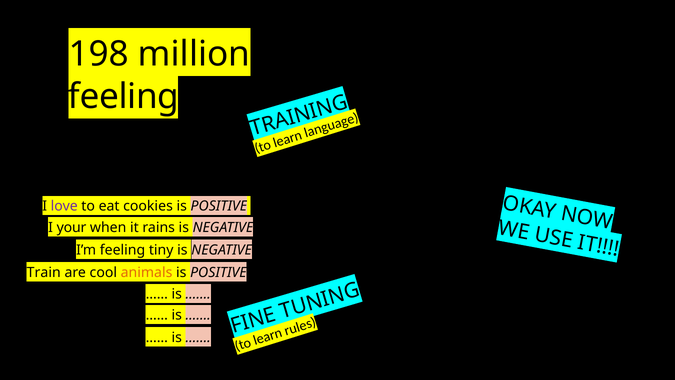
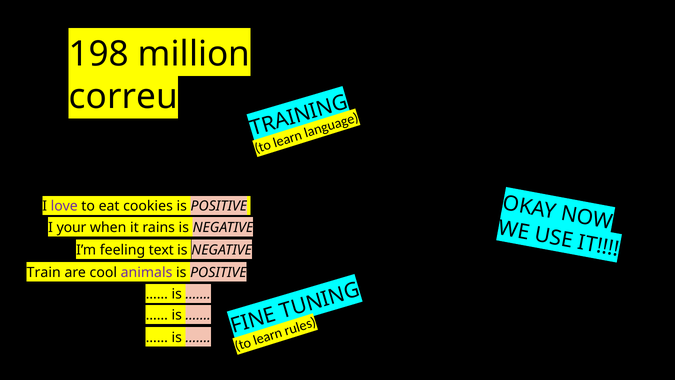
feeling at (124, 96): feeling -> correu
tiny: tiny -> text
animals colour: orange -> purple
